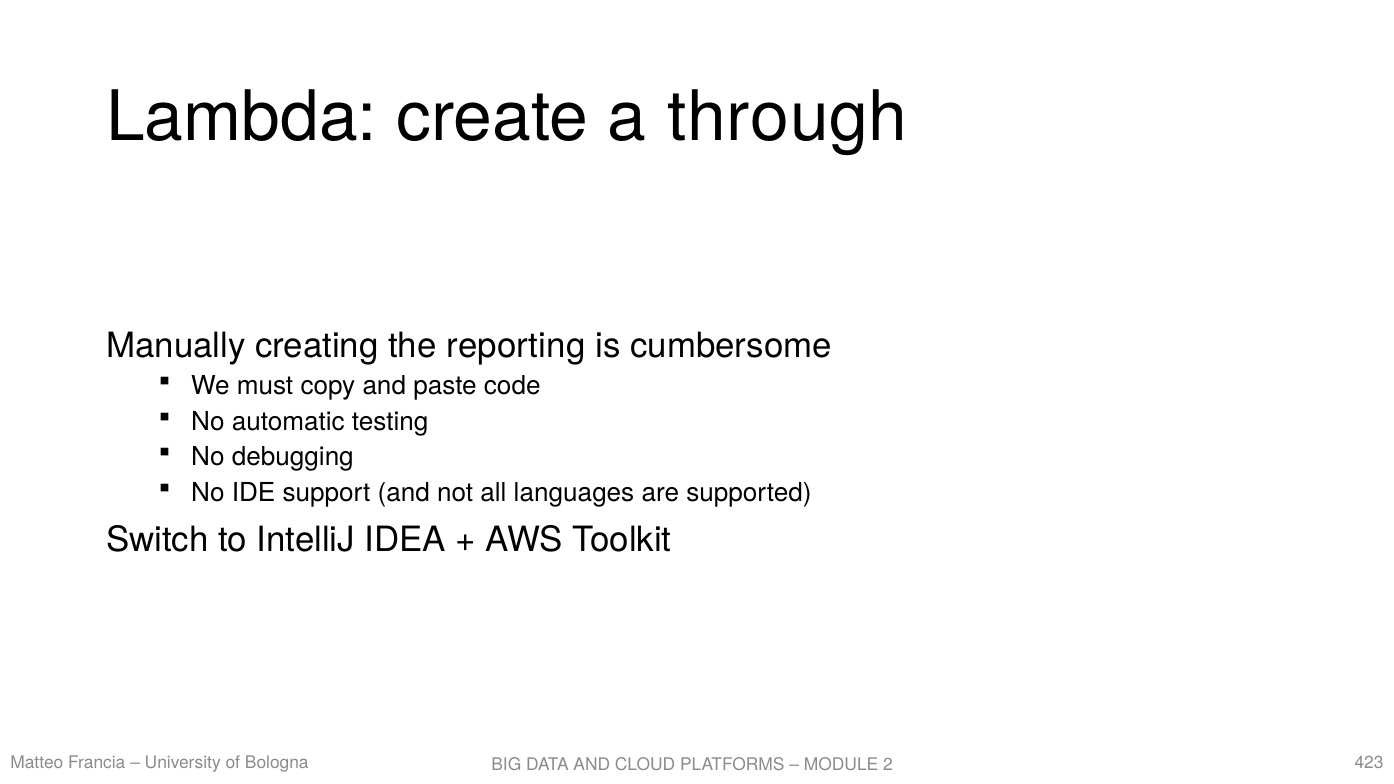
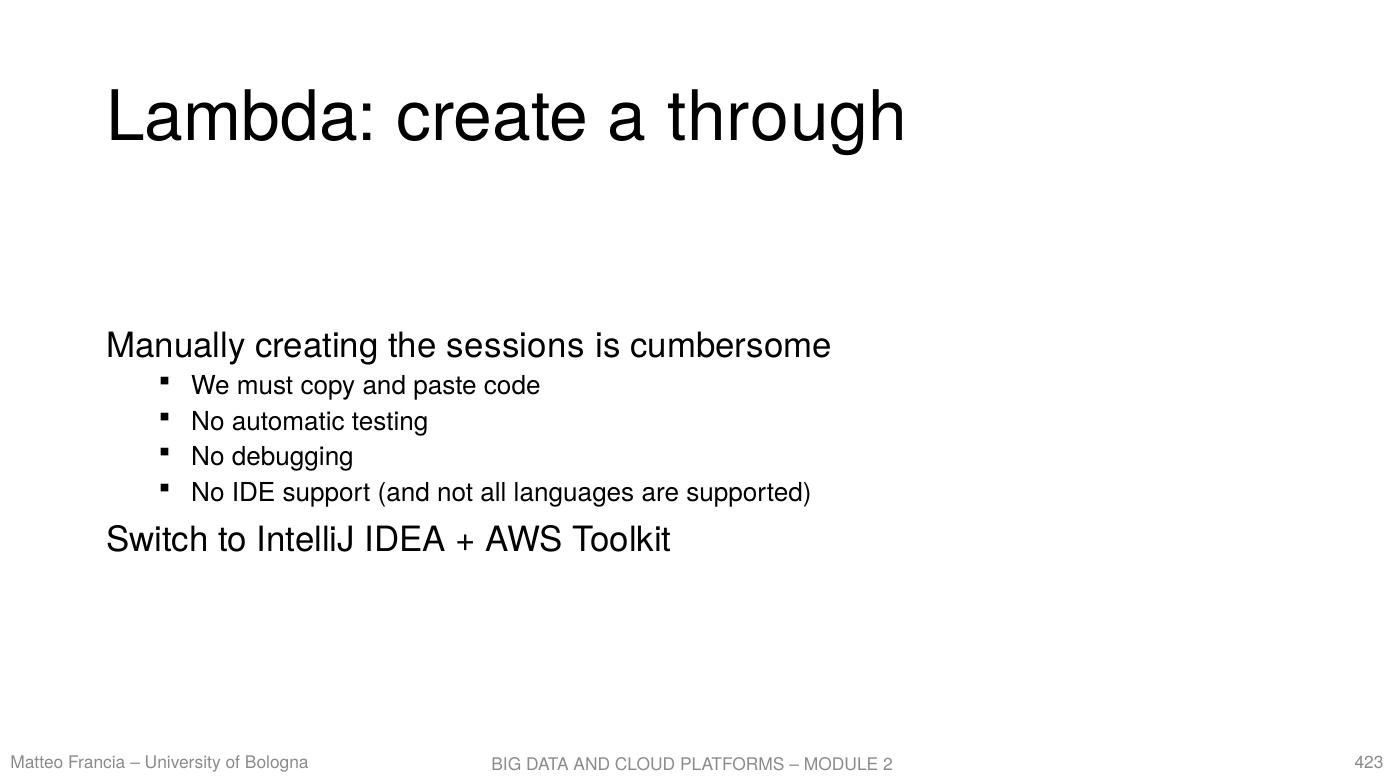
reporting: reporting -> sessions
